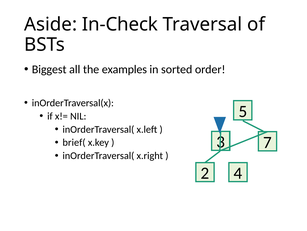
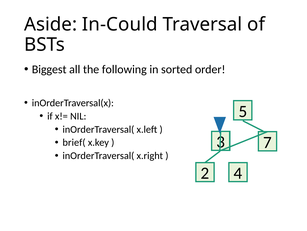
In-Check: In-Check -> In-Could
examples: examples -> following
